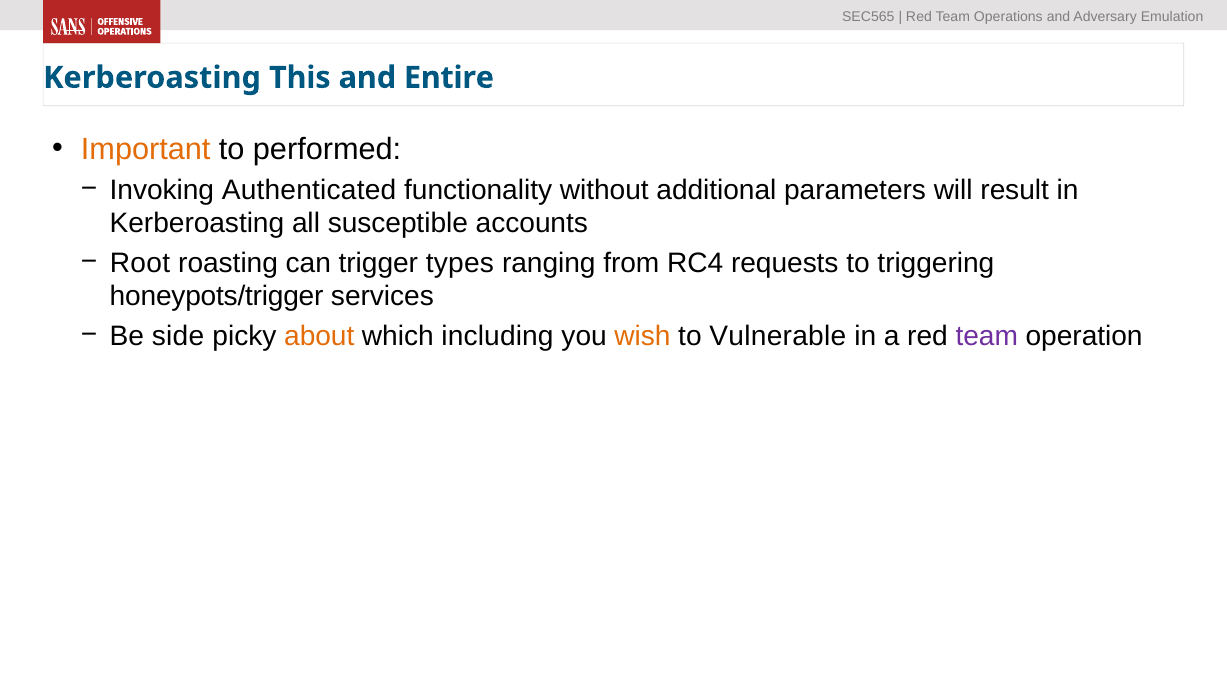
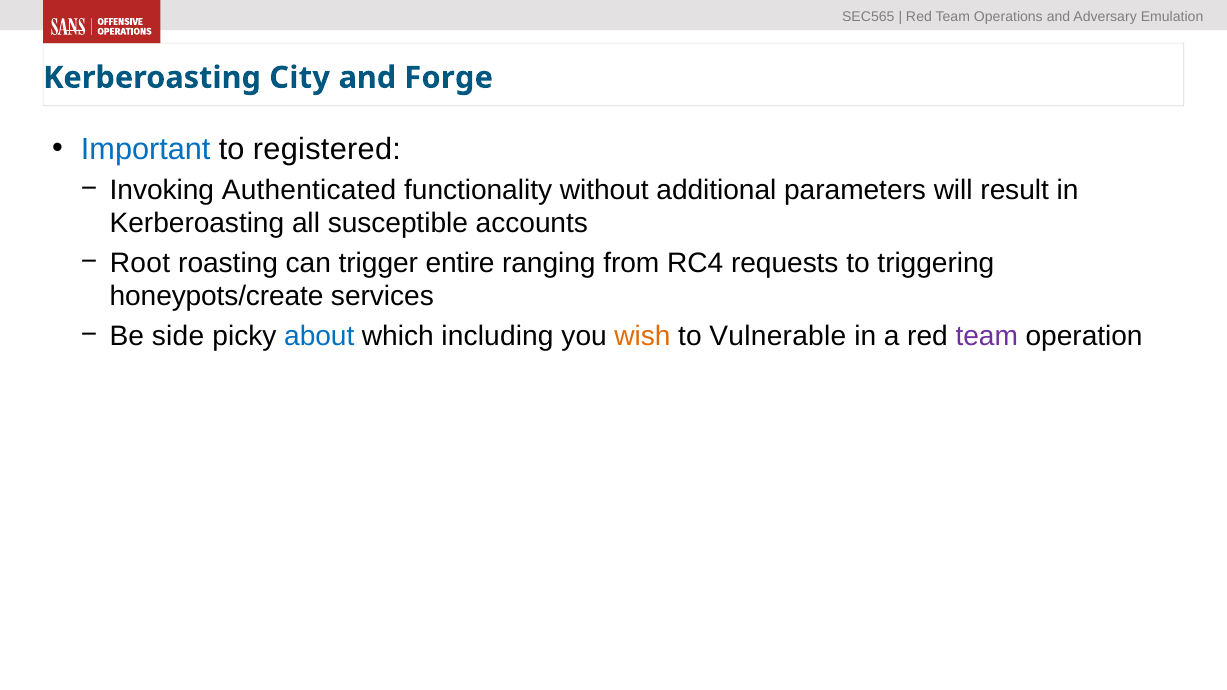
This: This -> City
Entire: Entire -> Forge
Important colour: orange -> blue
performed: performed -> registered
types: types -> entire
honeypots/trigger: honeypots/trigger -> honeypots/create
about colour: orange -> blue
